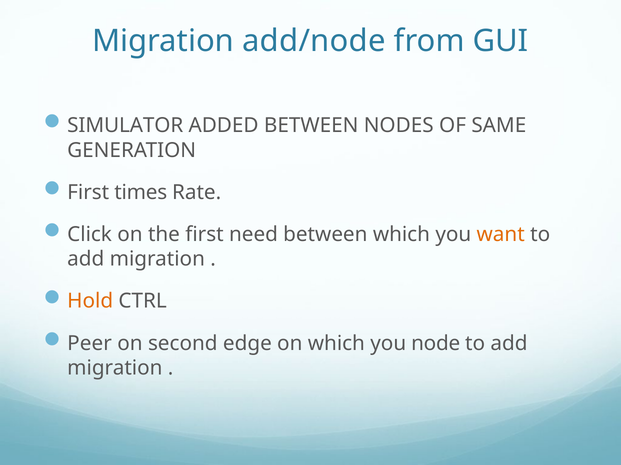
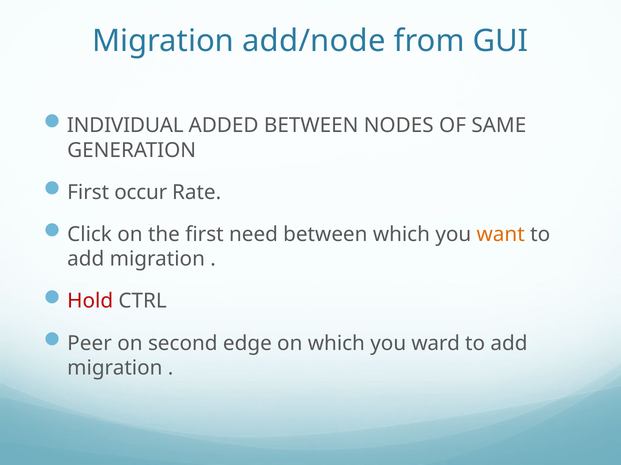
SIMULATOR: SIMULATOR -> INDIVIDUAL
times: times -> occur
Hold colour: orange -> red
node: node -> ward
